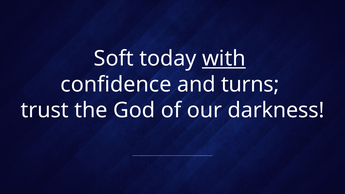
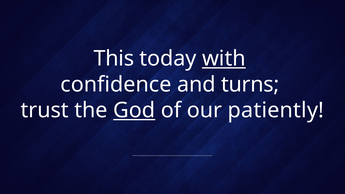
Soft: Soft -> This
God underline: none -> present
darkness: darkness -> patiently
